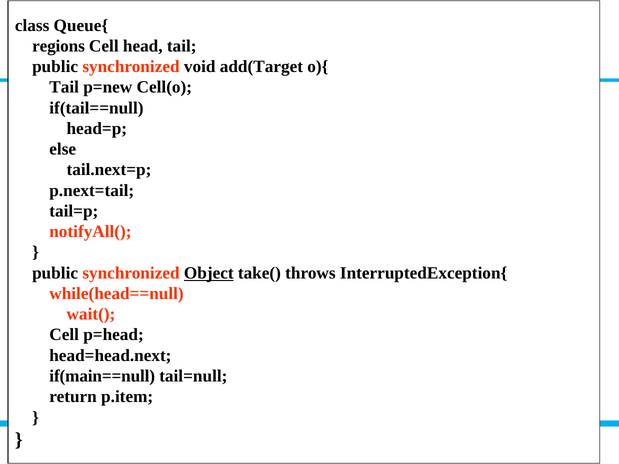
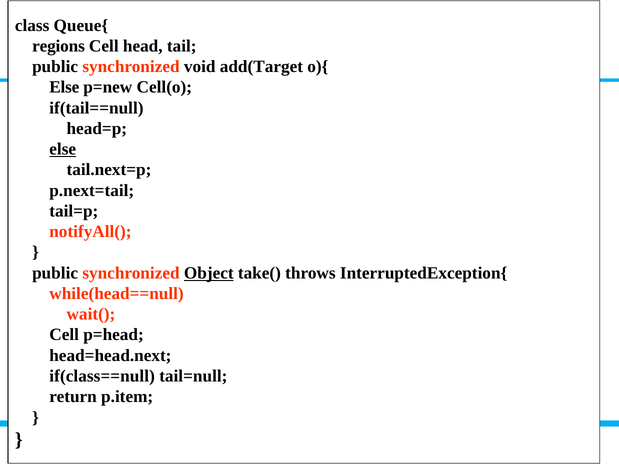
Tail at (64, 87): Tail -> Else
else at (63, 149) underline: none -> present
if(main==null: if(main==null -> if(class==null
